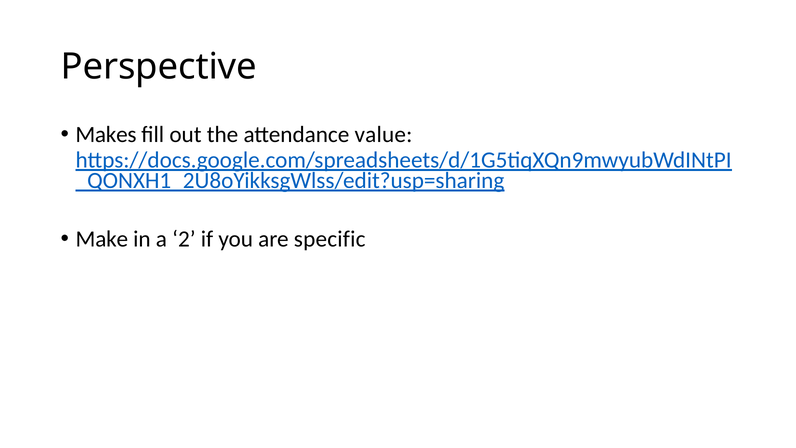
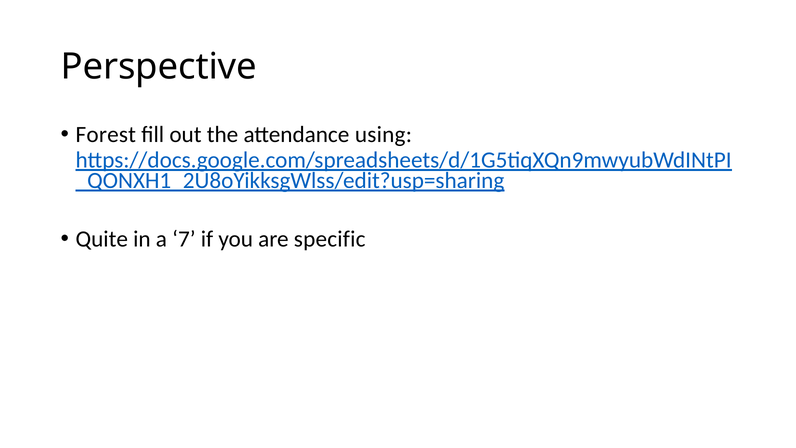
Makes: Makes -> Forest
value: value -> using
Make: Make -> Quite
2: 2 -> 7
